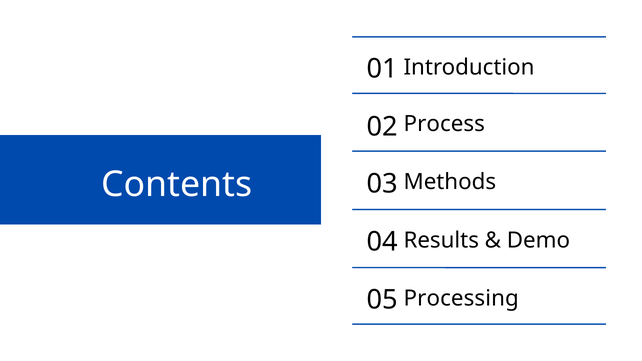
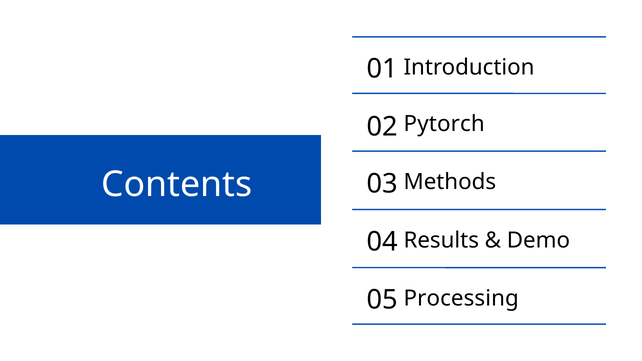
Process: Process -> Pytorch
